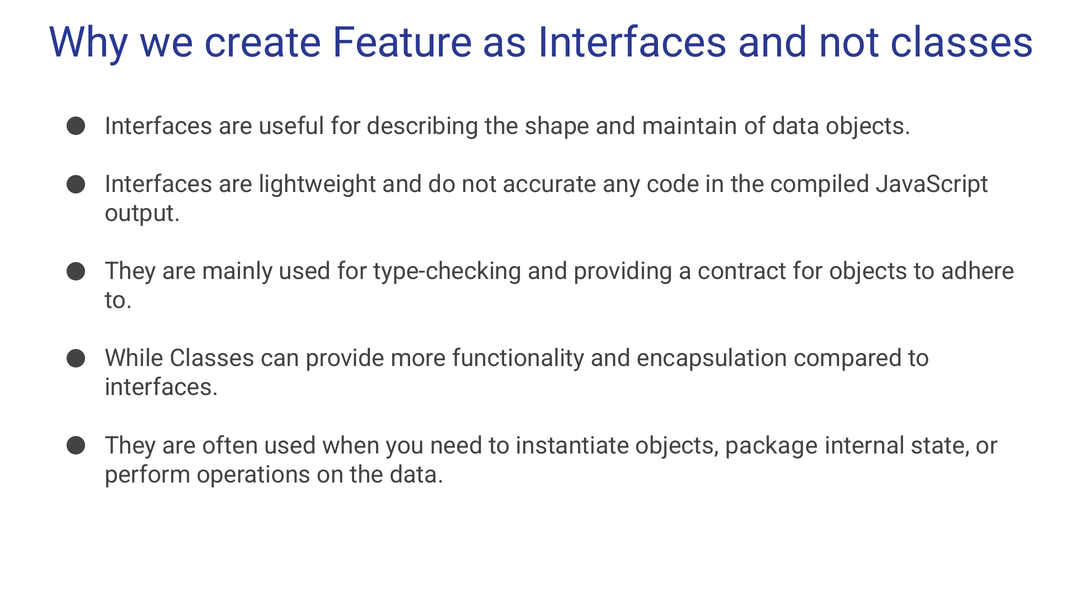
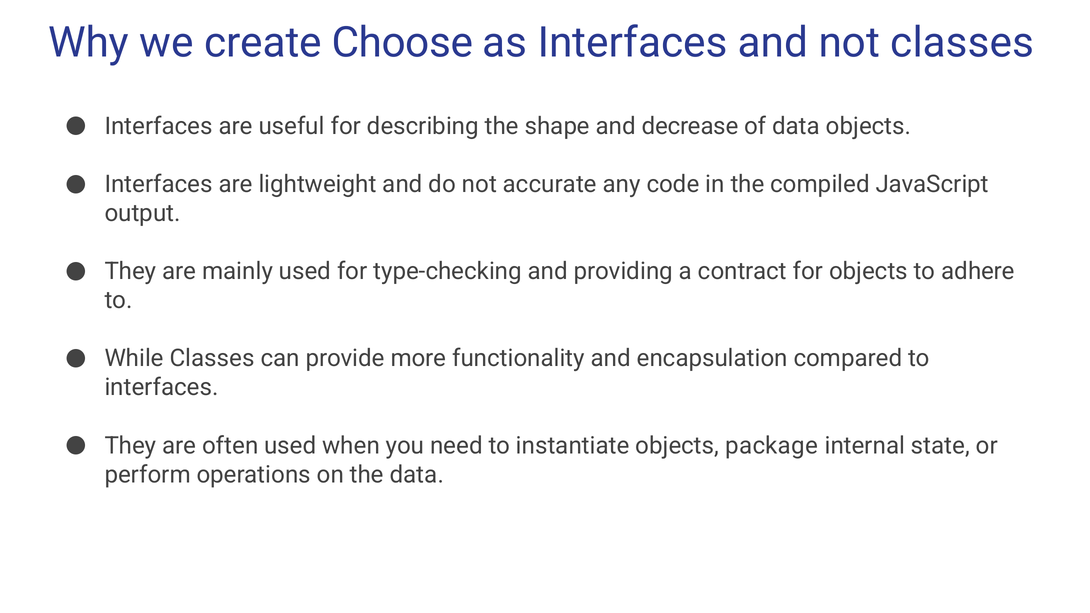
Feature: Feature -> Choose
maintain: maintain -> decrease
